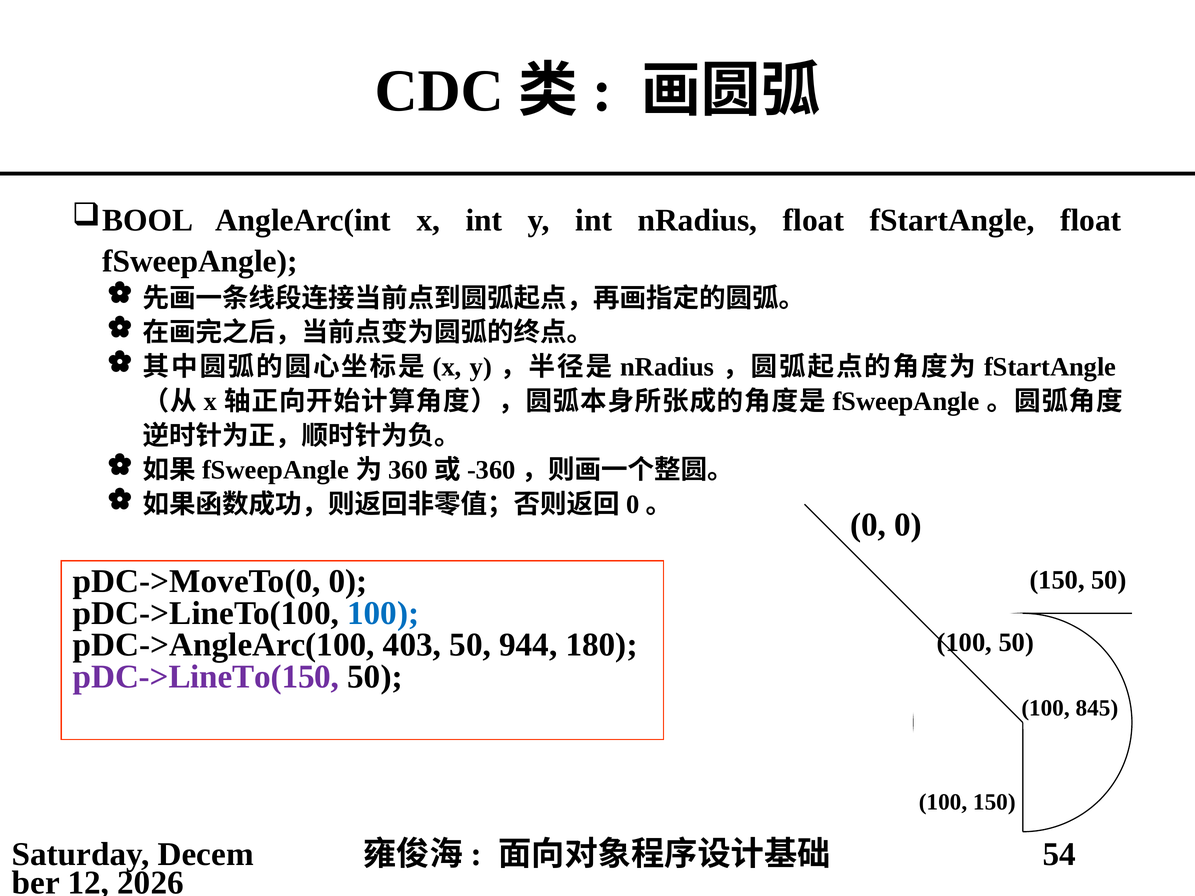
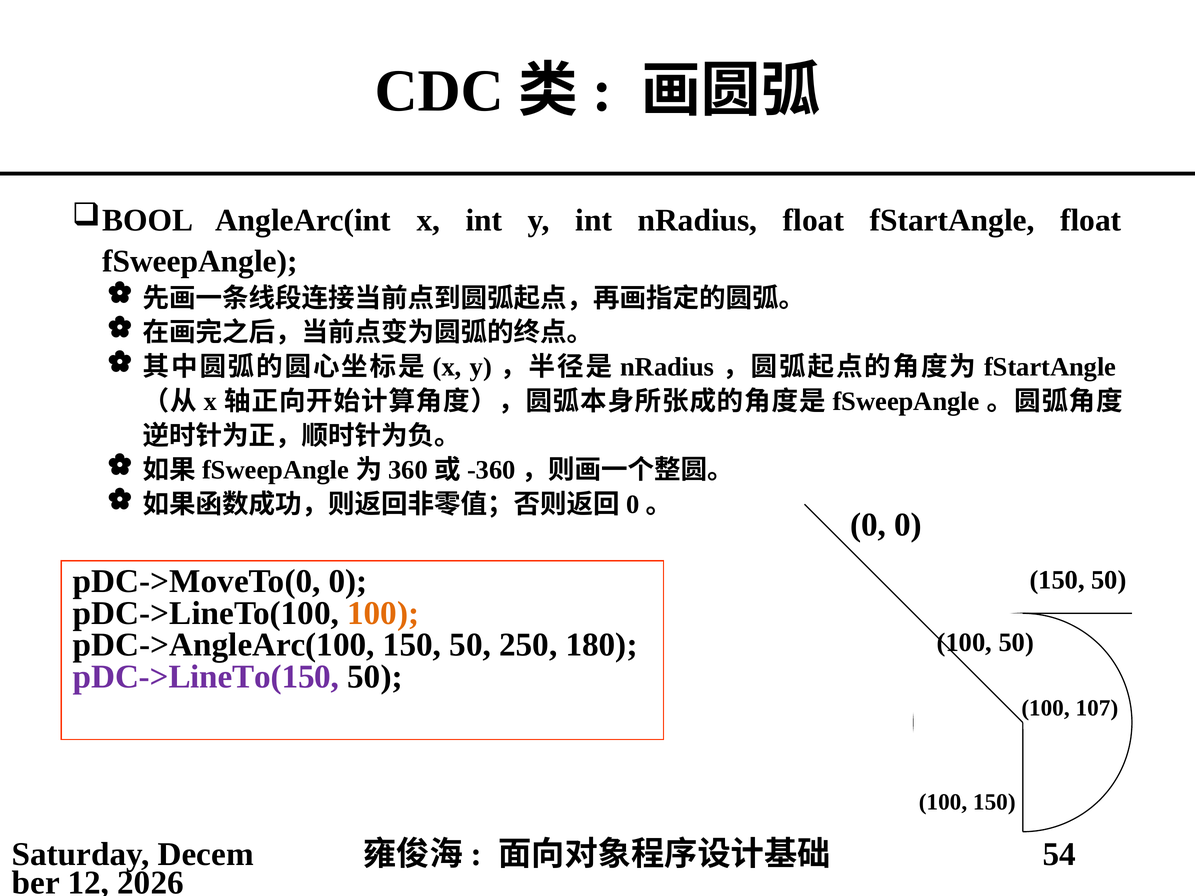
100 at (383, 613) colour: blue -> orange
pDC->AngleArc(100 403: 403 -> 150
944: 944 -> 250
845: 845 -> 107
